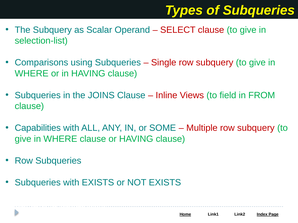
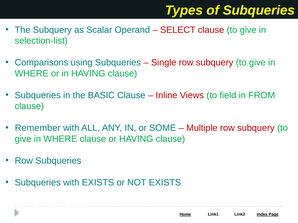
JOINS: JOINS -> BASIC
Capabilities: Capabilities -> Remember
